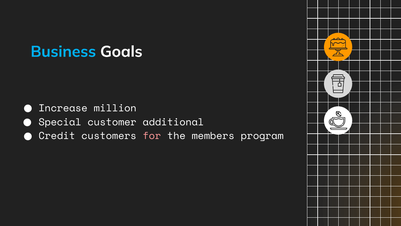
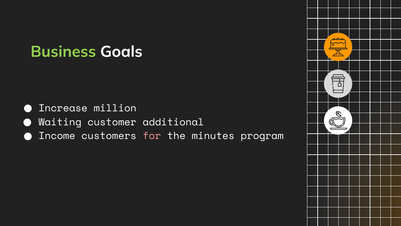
Business colour: light blue -> light green
Special: Special -> Waiting
Credit: Credit -> Income
members: members -> minutes
